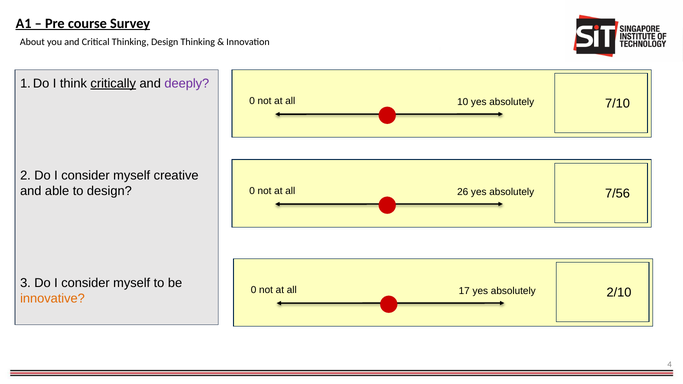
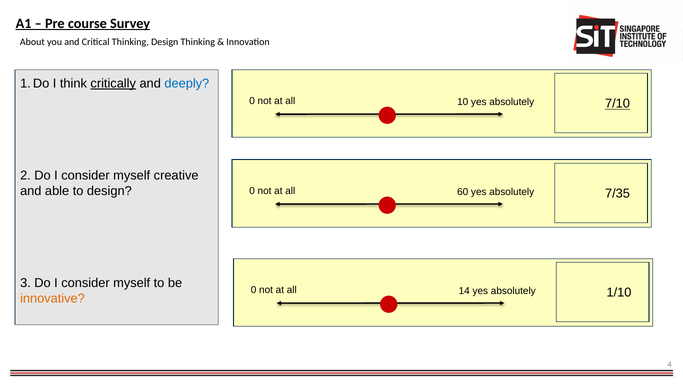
deeply colour: purple -> blue
7/10 underline: none -> present
26: 26 -> 60
7/56: 7/56 -> 7/35
17: 17 -> 14
2/10: 2/10 -> 1/10
